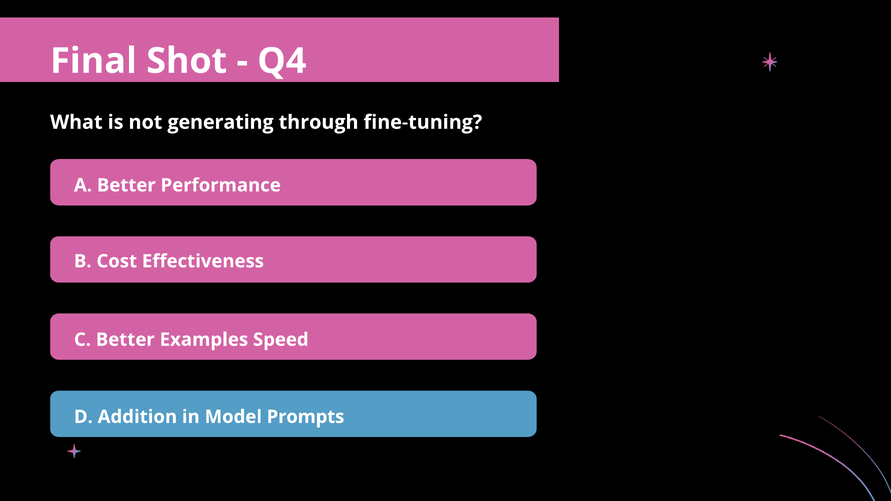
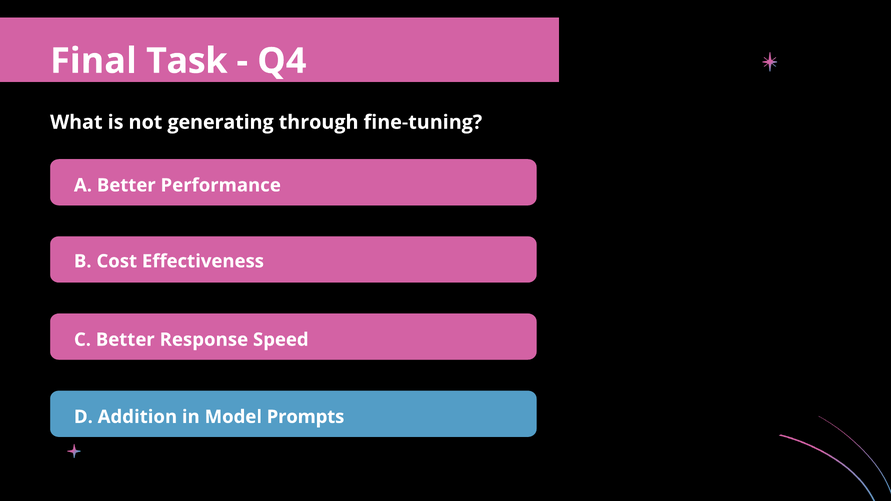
Shot: Shot -> Task
Examples: Examples -> Response
